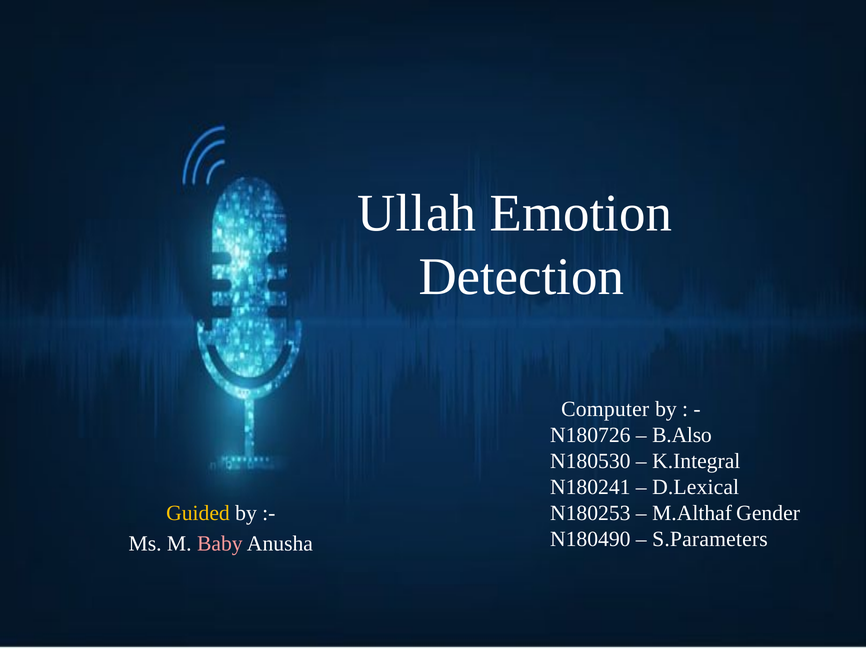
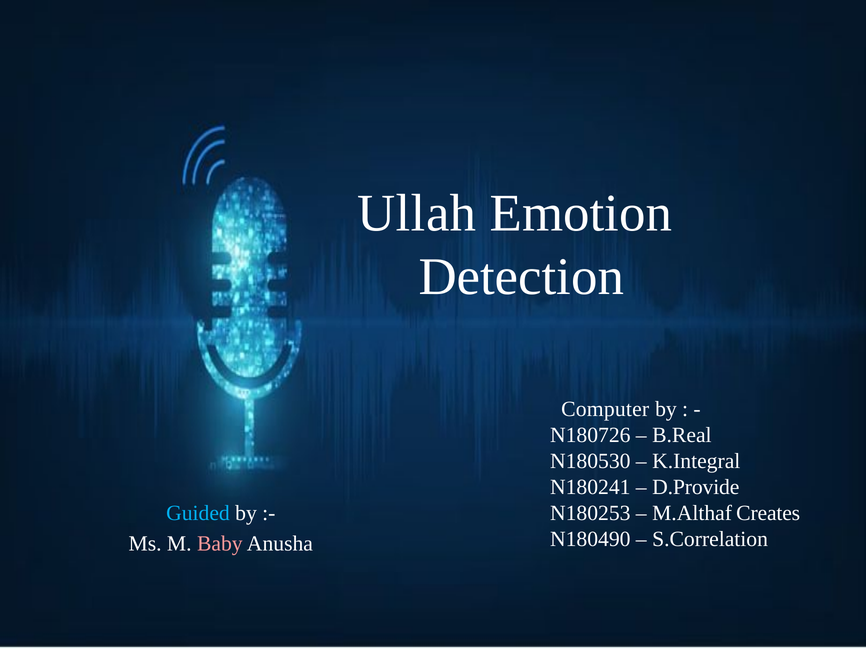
B.Also: B.Also -> B.Real
D.Lexical: D.Lexical -> D.Provide
Gender: Gender -> Creates
Guided colour: yellow -> light blue
S.Parameters: S.Parameters -> S.Correlation
